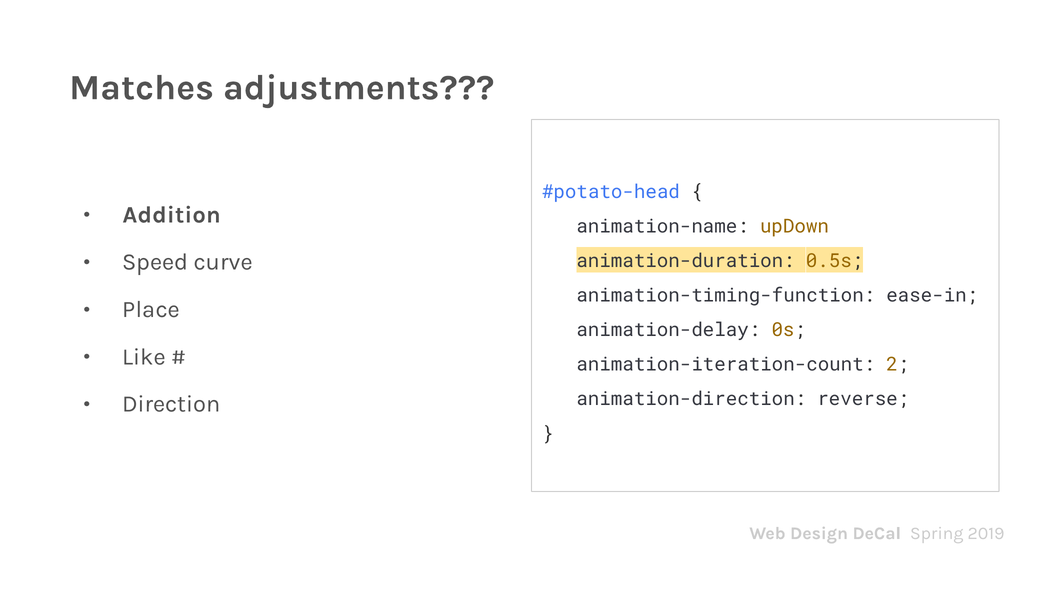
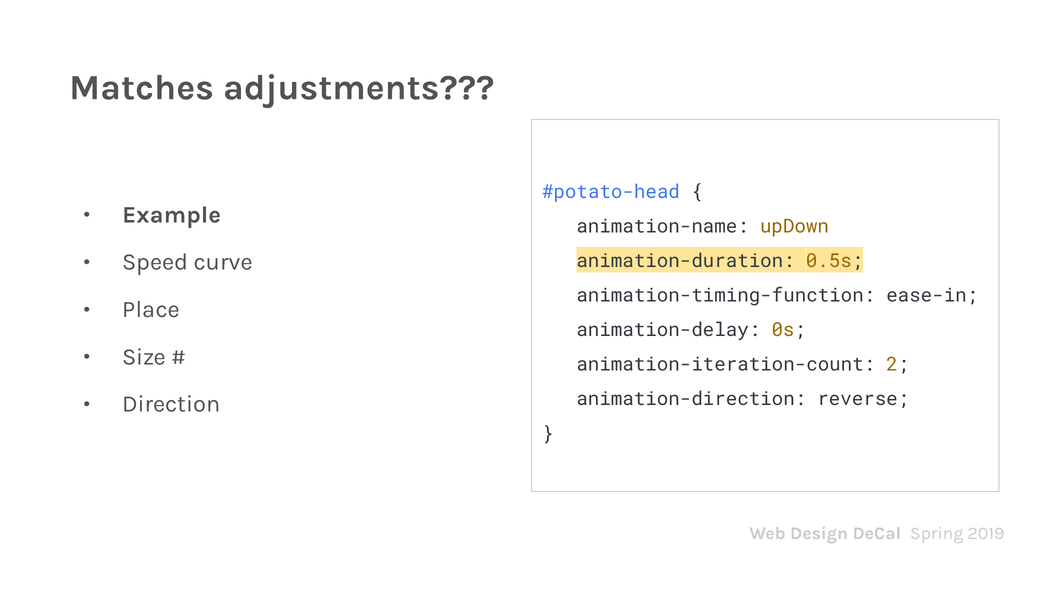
Addition: Addition -> Example
Like: Like -> Size
